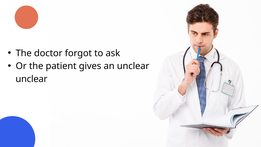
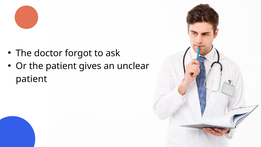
unclear at (31, 79): unclear -> patient
